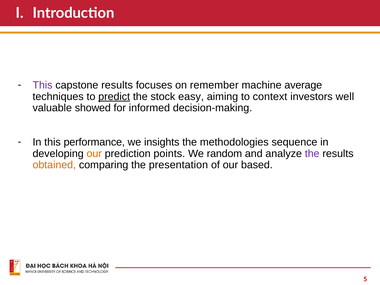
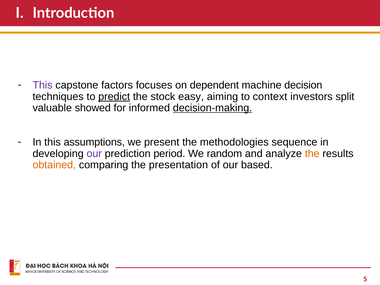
capstone results: results -> factors
remember: remember -> dependent
average: average -> decision
well: well -> split
decision-making underline: none -> present
performance: performance -> assumptions
insights: insights -> present
our at (94, 154) colour: orange -> purple
points: points -> period
the at (312, 154) colour: purple -> orange
